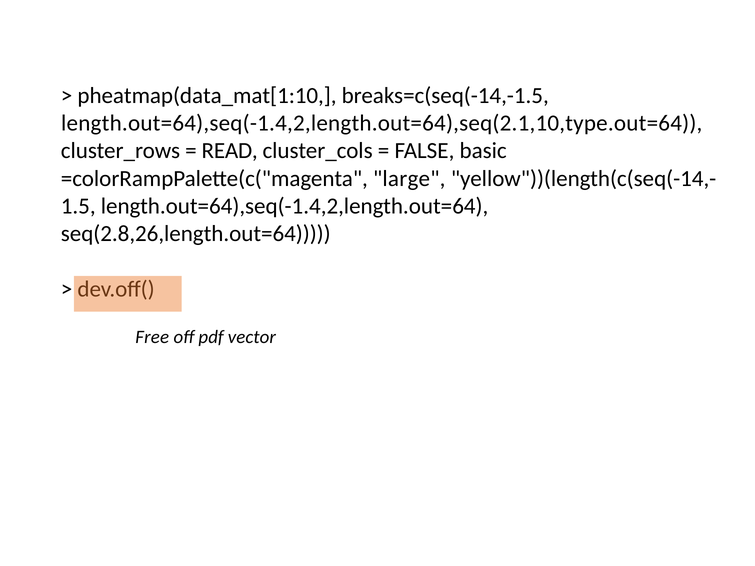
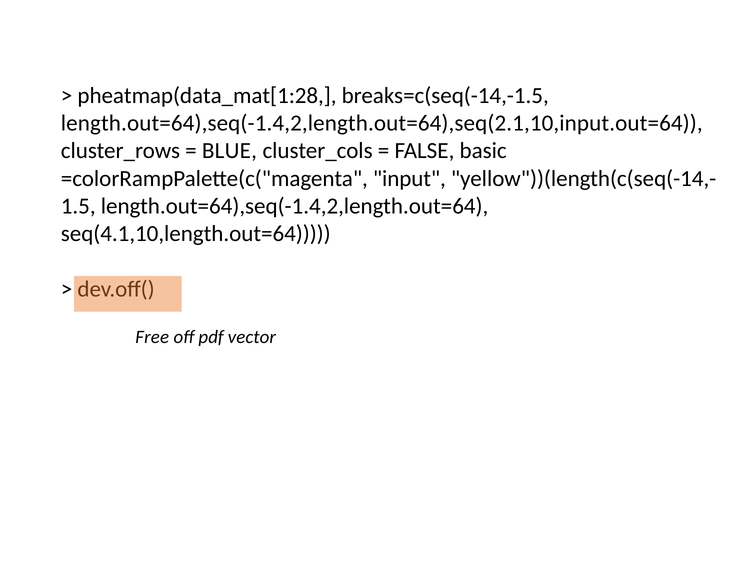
pheatmap(data_mat[1:10: pheatmap(data_mat[1:10 -> pheatmap(data_mat[1:28
length.out=64),seq(-1.4,2,length.out=64),seq(2.1,10,type.out=64: length.out=64),seq(-1.4,2,length.out=64),seq(2.1,10,type.out=64 -> length.out=64),seq(-1.4,2,length.out=64),seq(2.1,10,input.out=64
READ: READ -> BLUE
large: large -> input
seq(2.8,26,length.out=64: seq(2.8,26,length.out=64 -> seq(4.1,10,length.out=64
